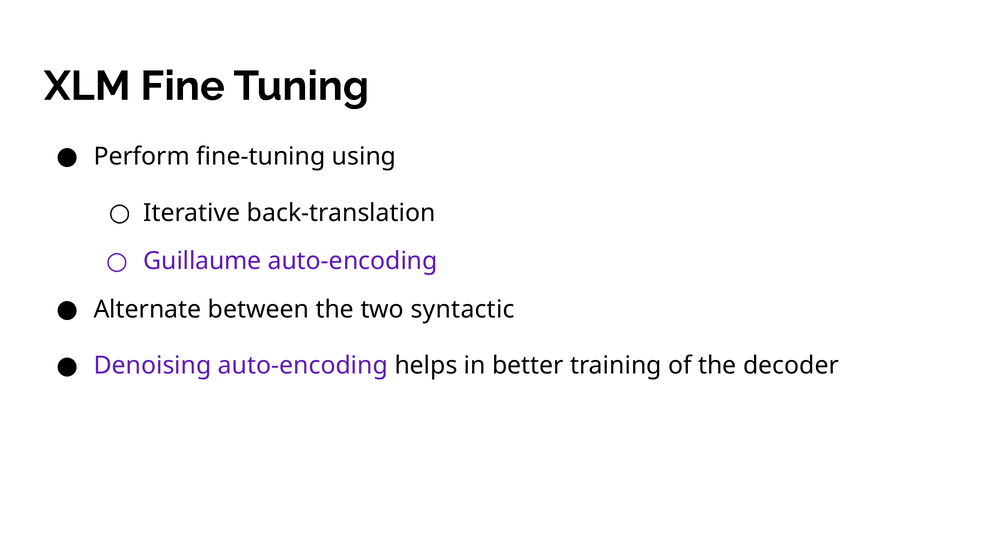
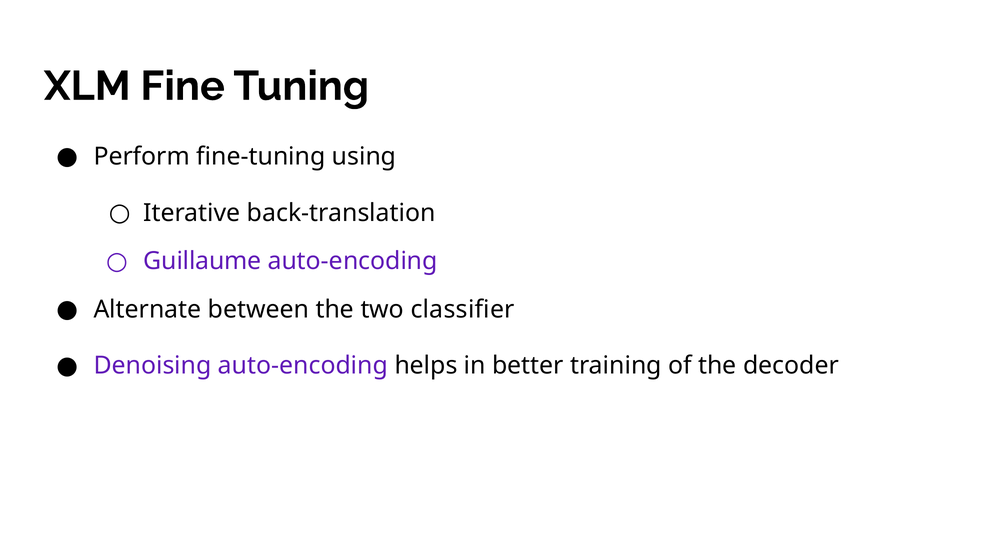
syntactic: syntactic -> classifier
